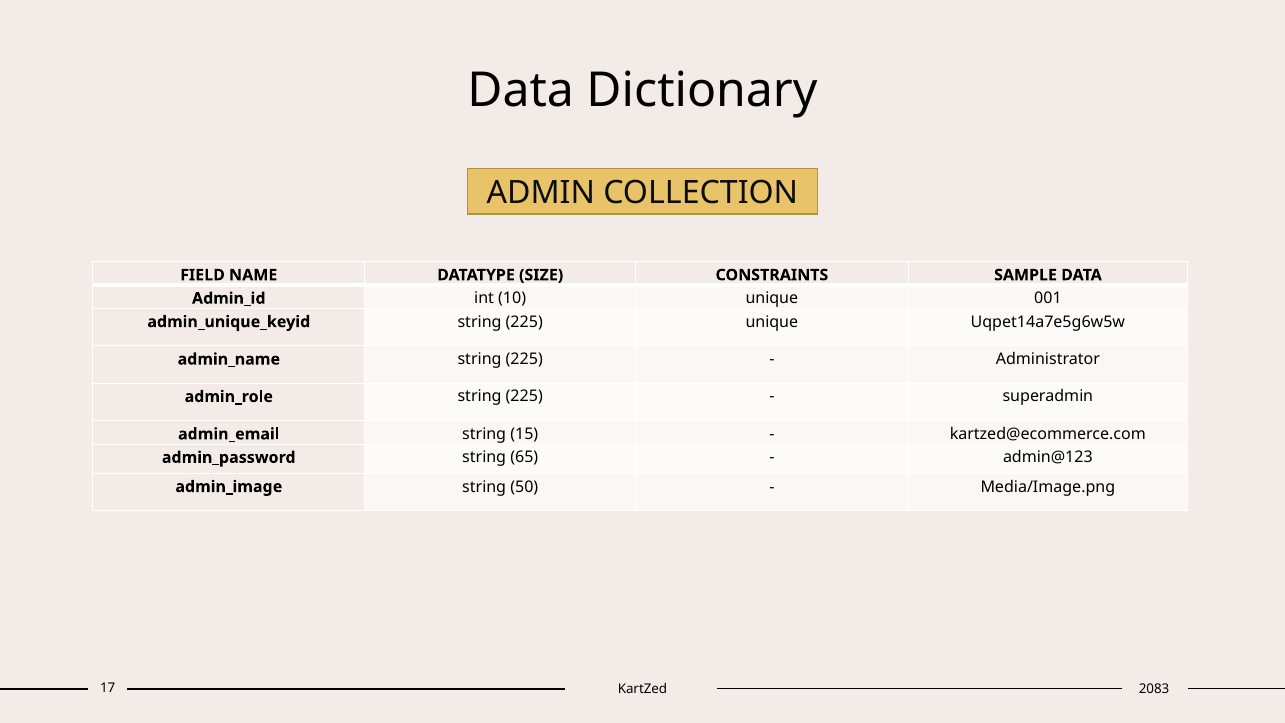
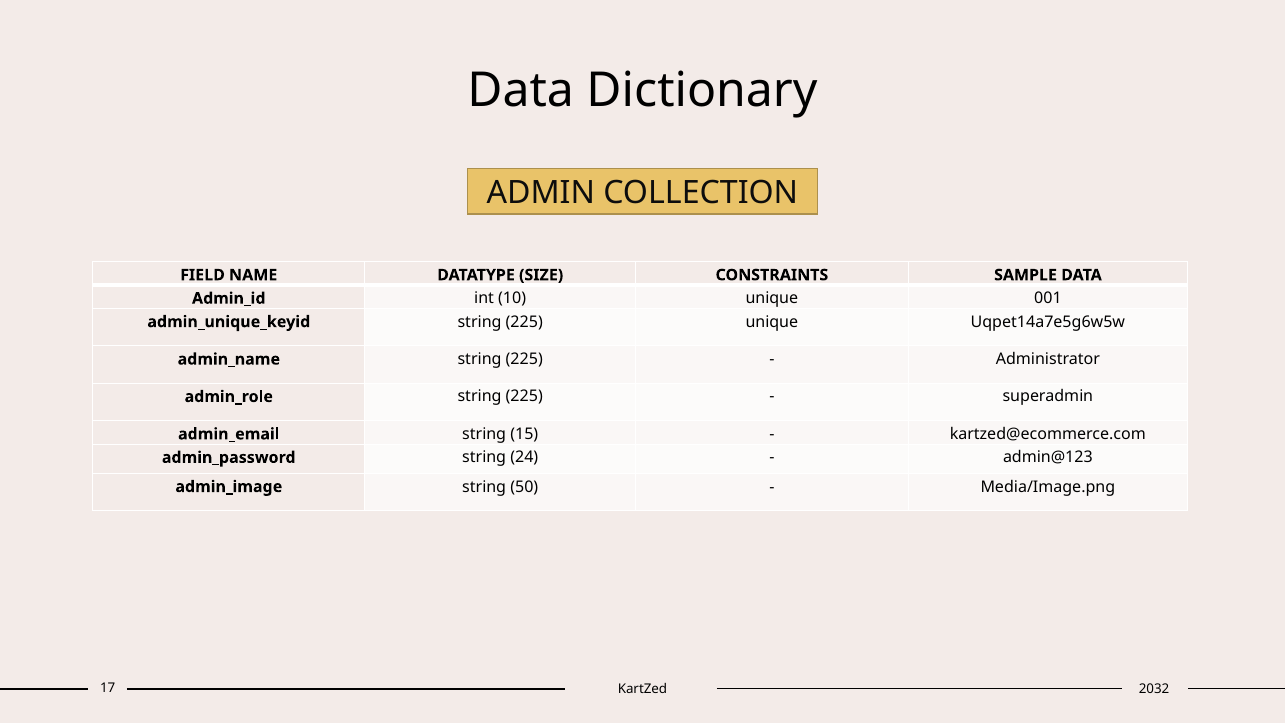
65: 65 -> 24
2083: 2083 -> 2032
